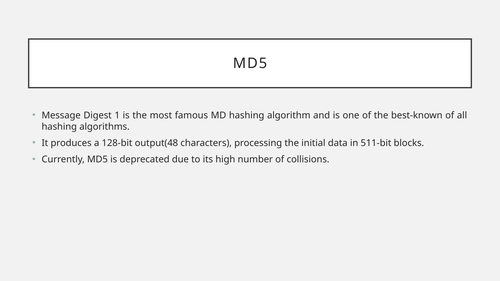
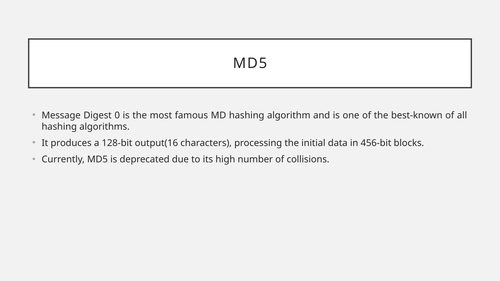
1: 1 -> 0
output(48: output(48 -> output(16
511-bit: 511-bit -> 456-bit
